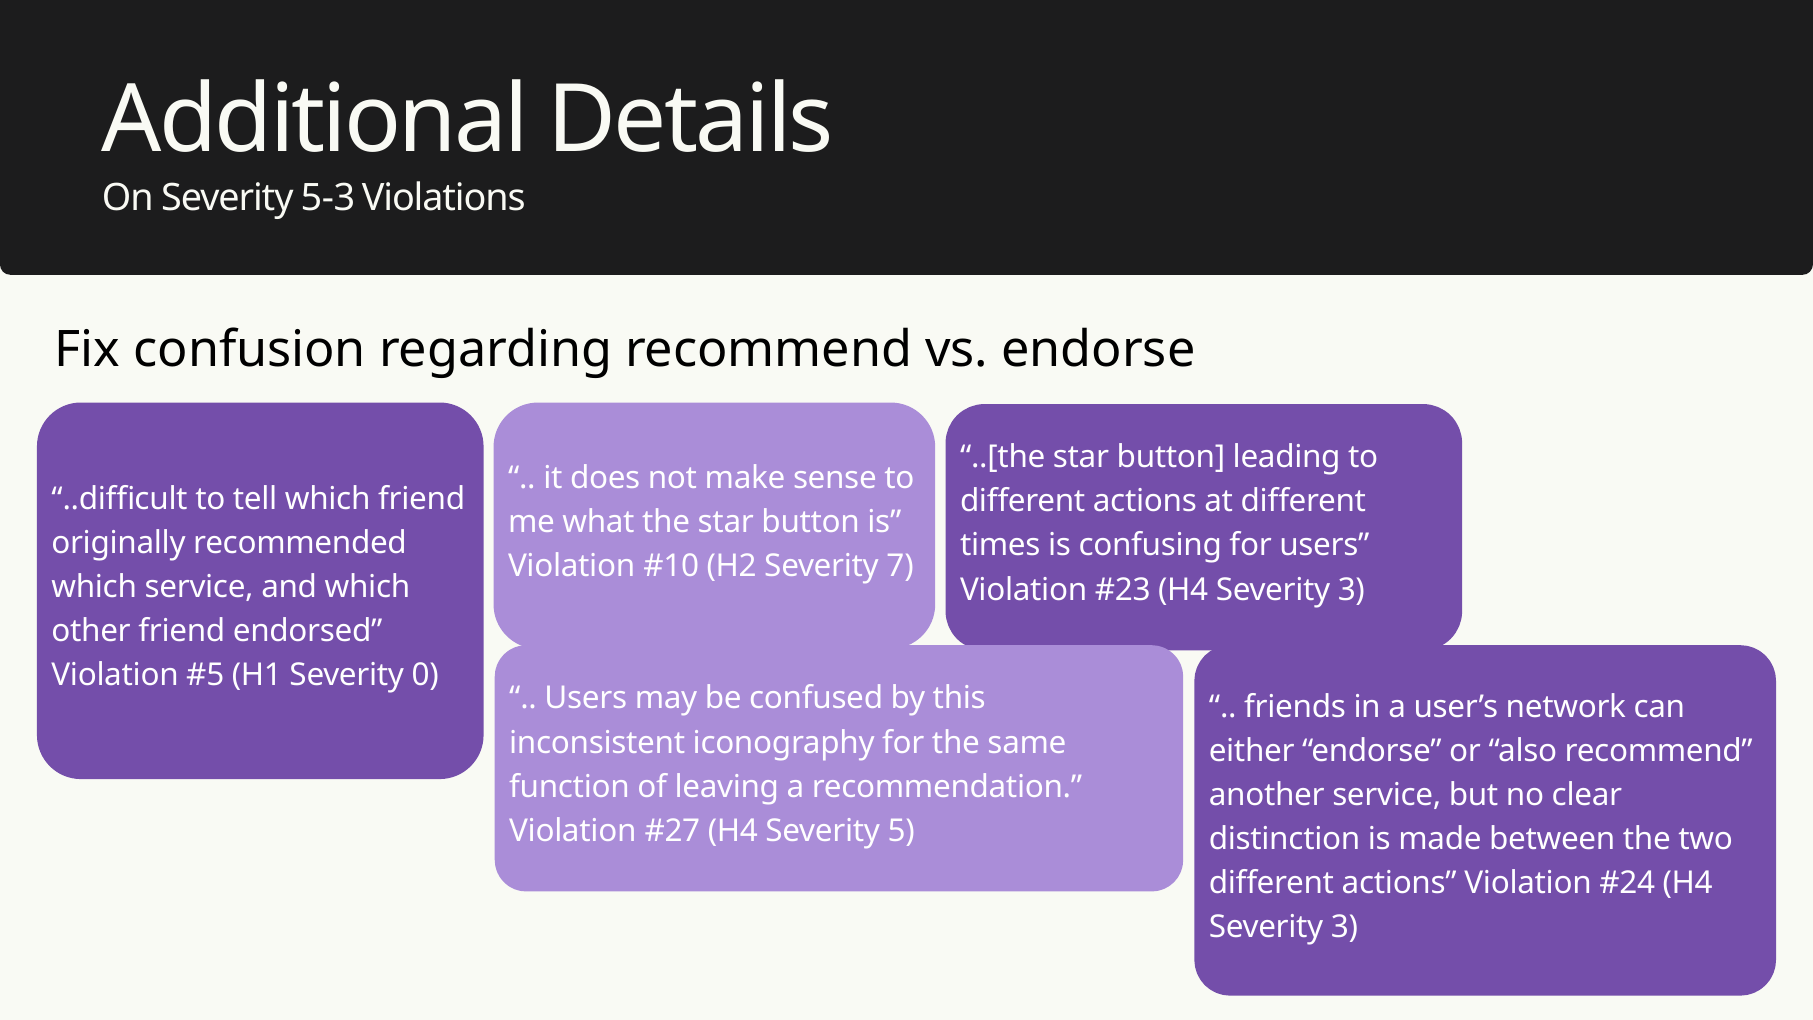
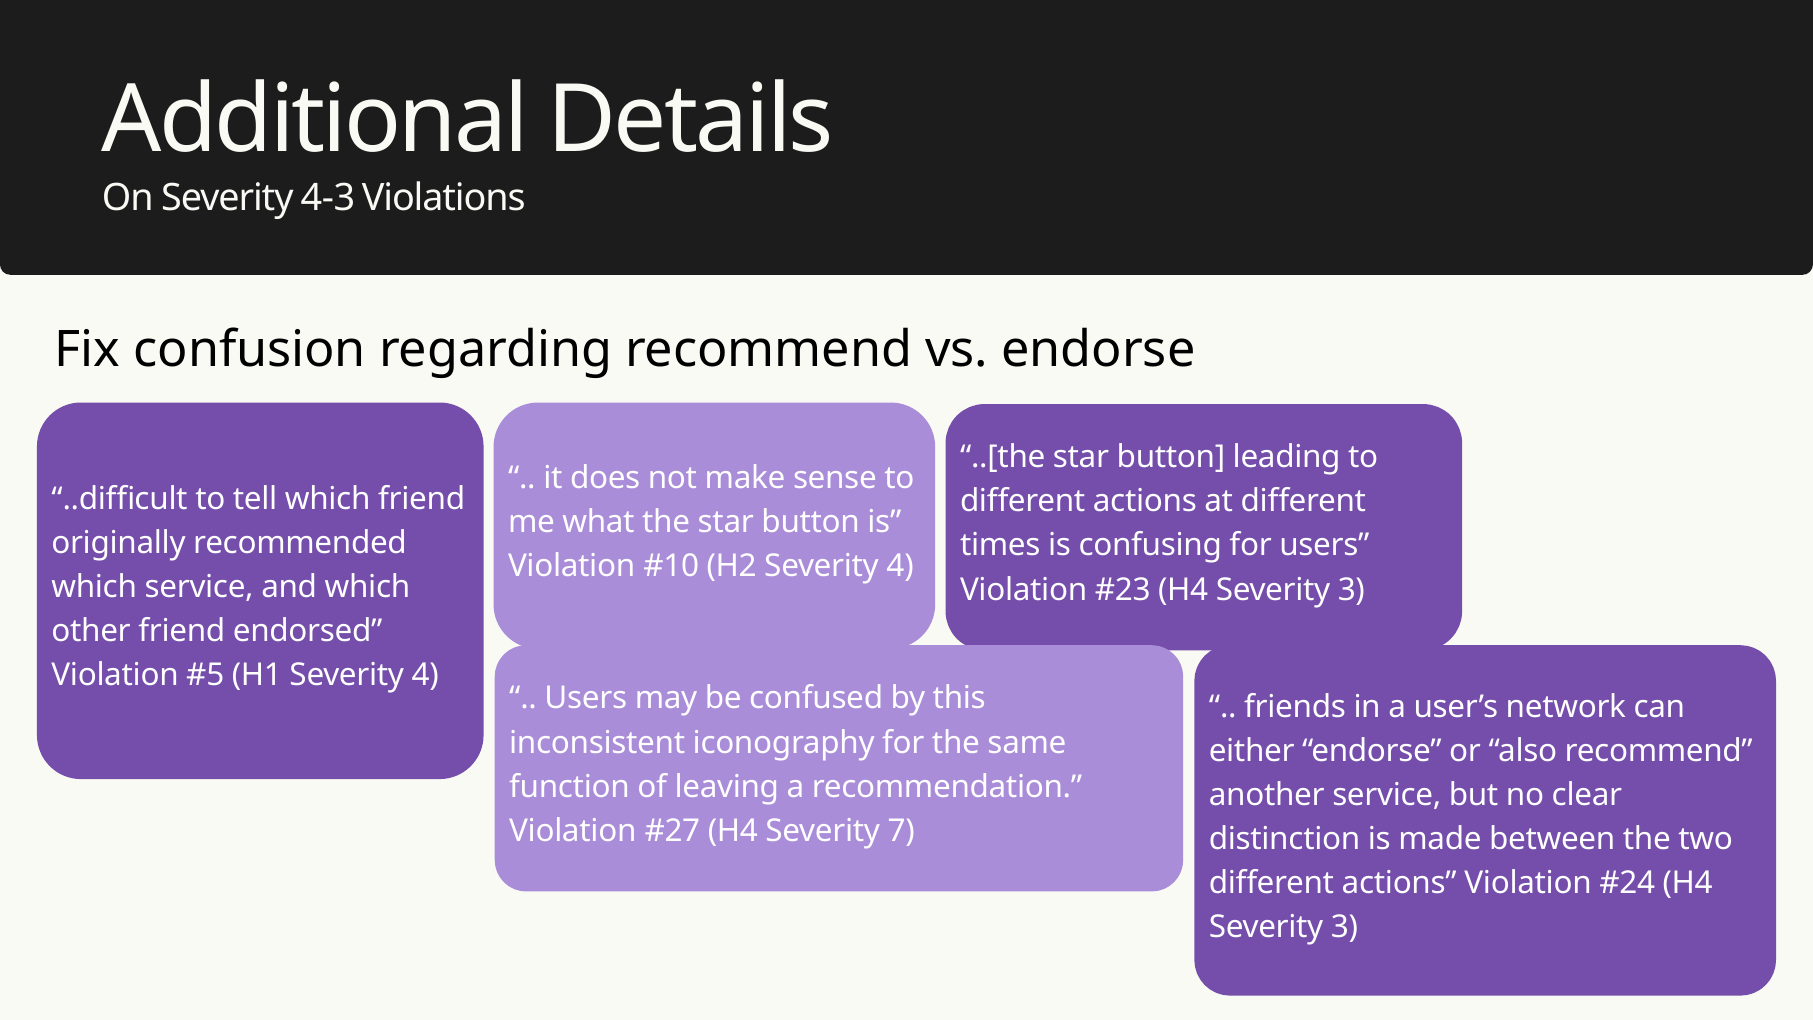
5-3: 5-3 -> 4-3
H2 Severity 7: 7 -> 4
H1 Severity 0: 0 -> 4
5: 5 -> 7
